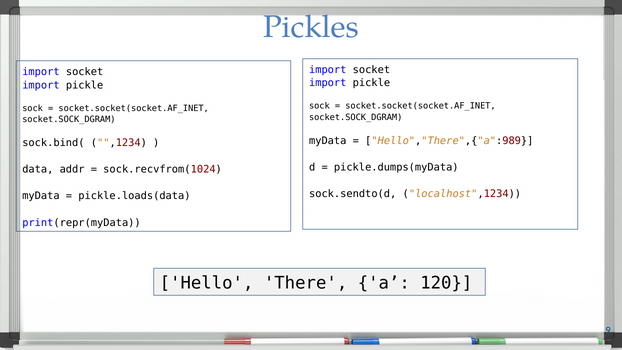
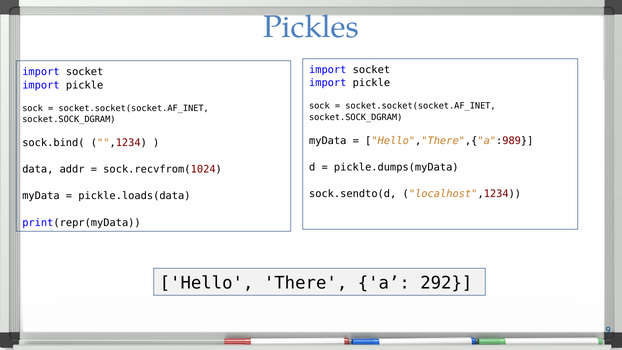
120: 120 -> 292
